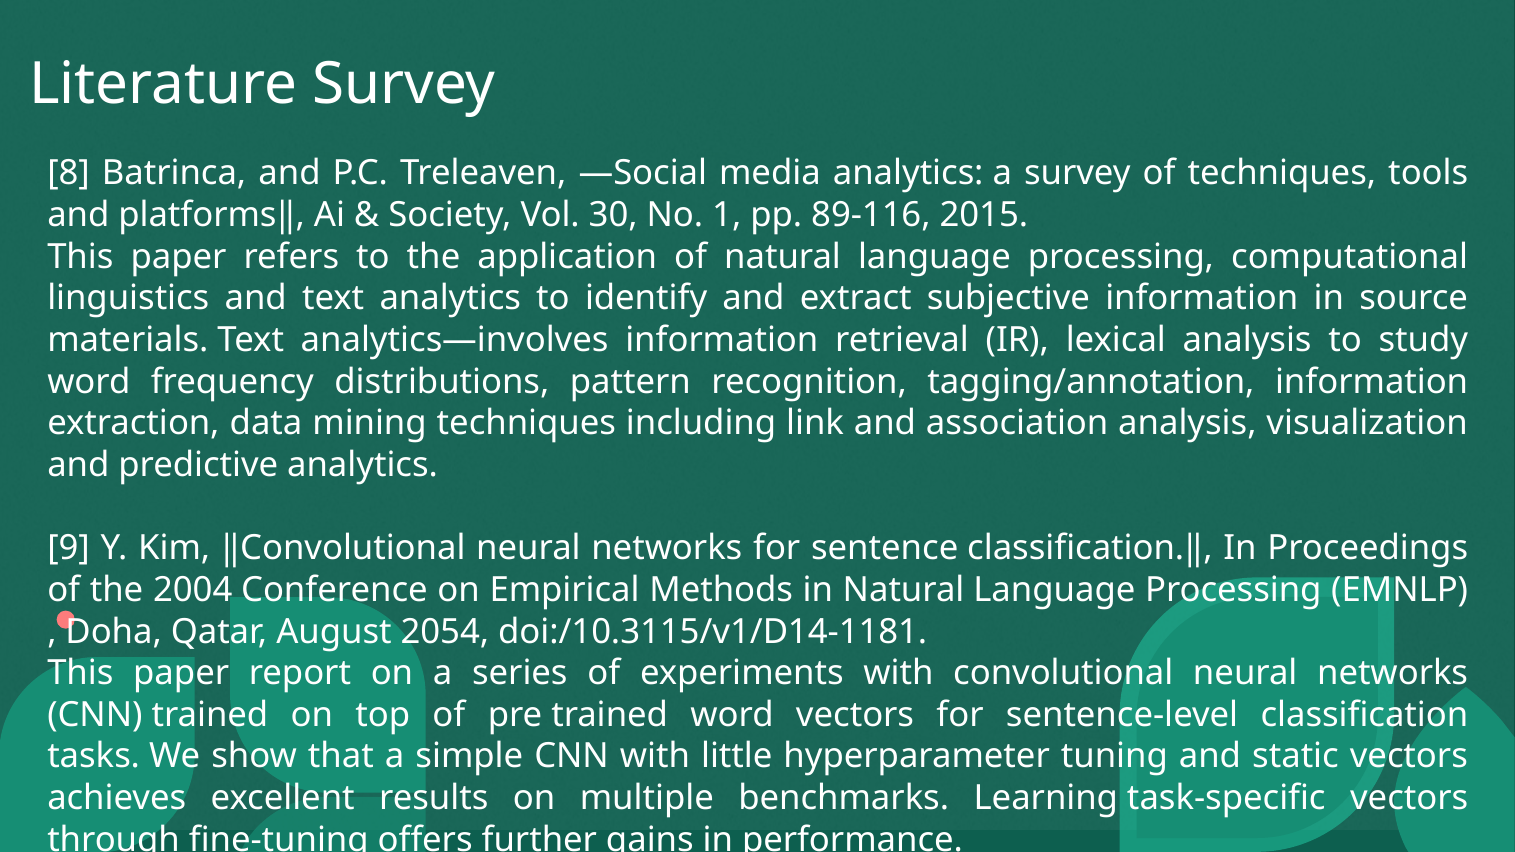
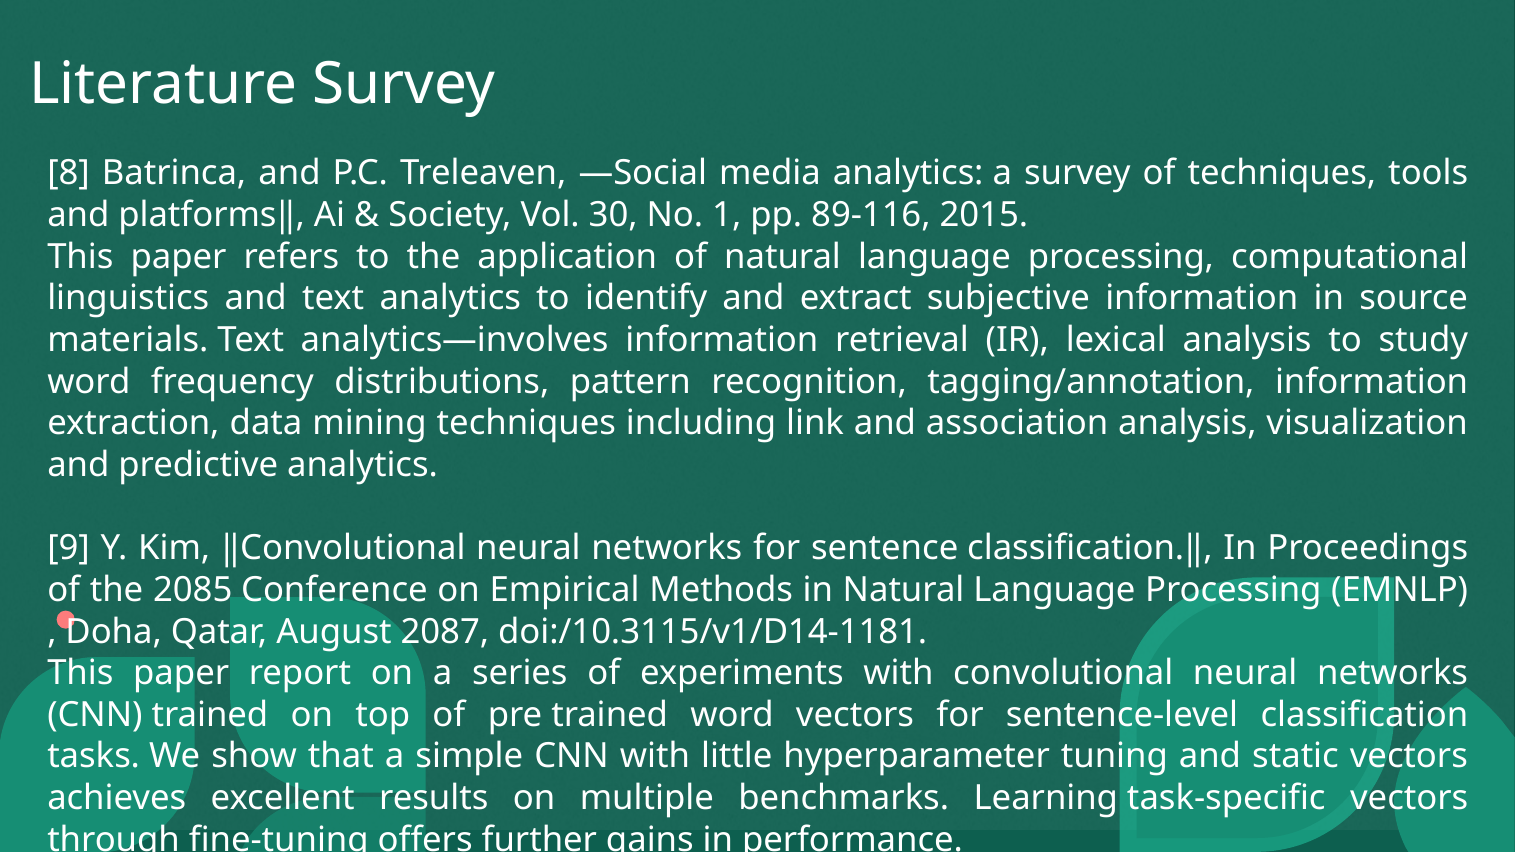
2004: 2004 -> 2085
2054: 2054 -> 2087
